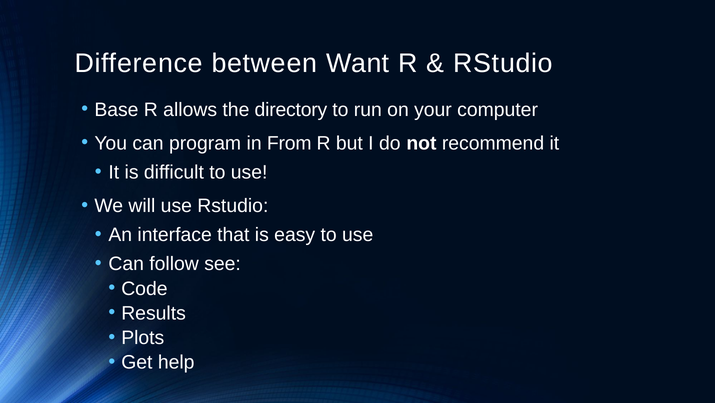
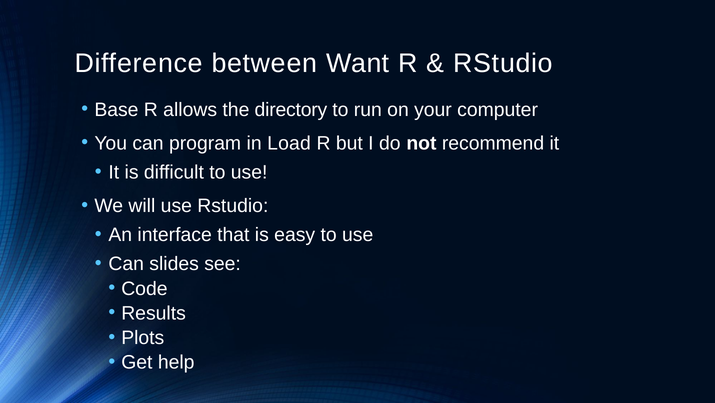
From: From -> Load
follow: follow -> slides
